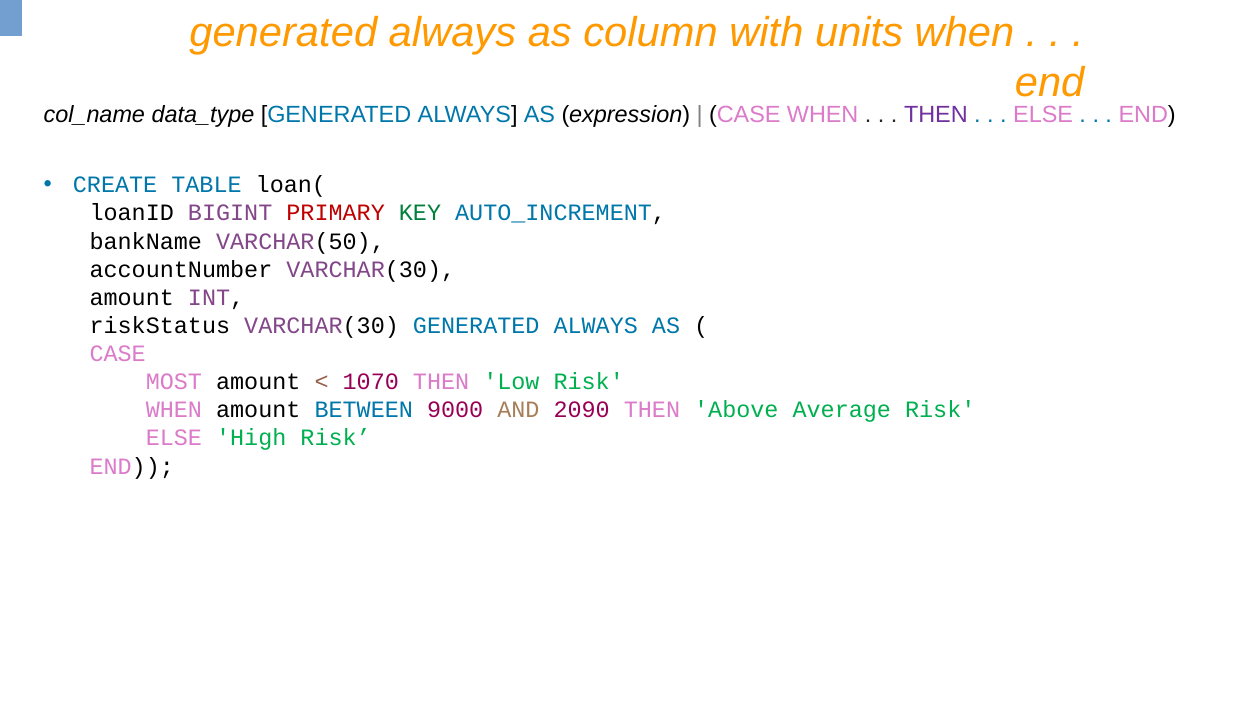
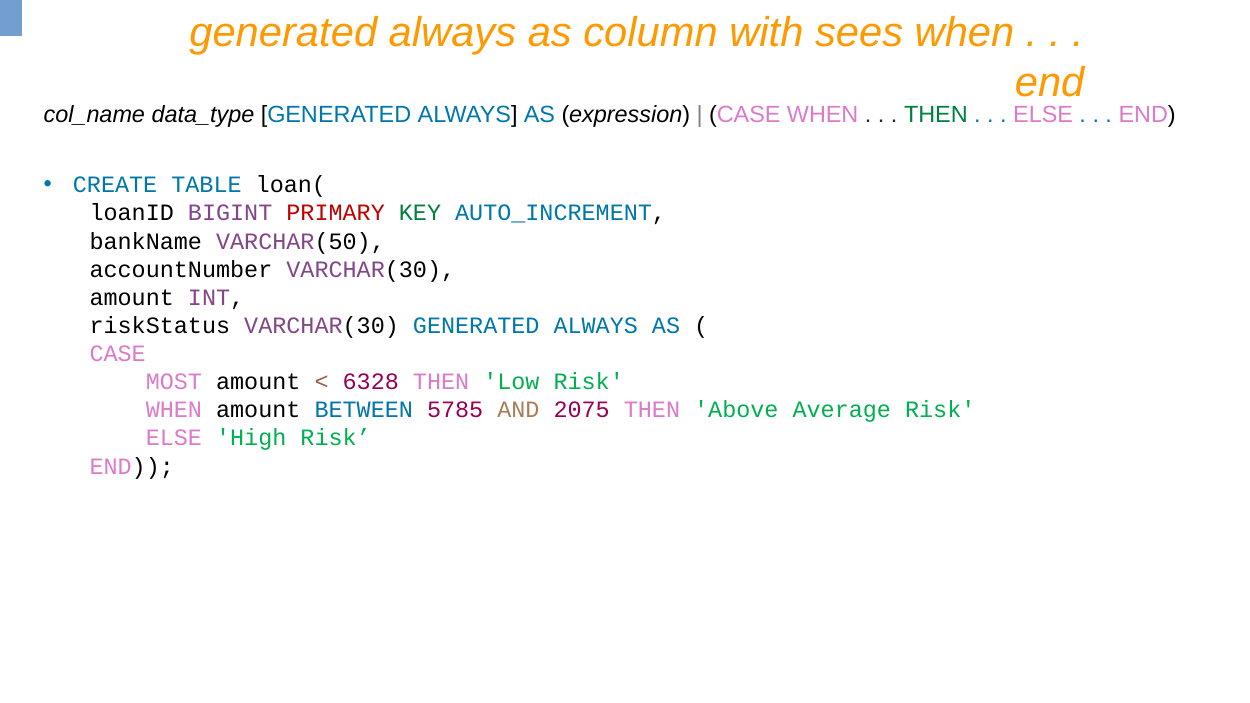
units: units -> sees
THEN at (936, 115) colour: purple -> green
1070: 1070 -> 6328
9000: 9000 -> 5785
2090: 2090 -> 2075
